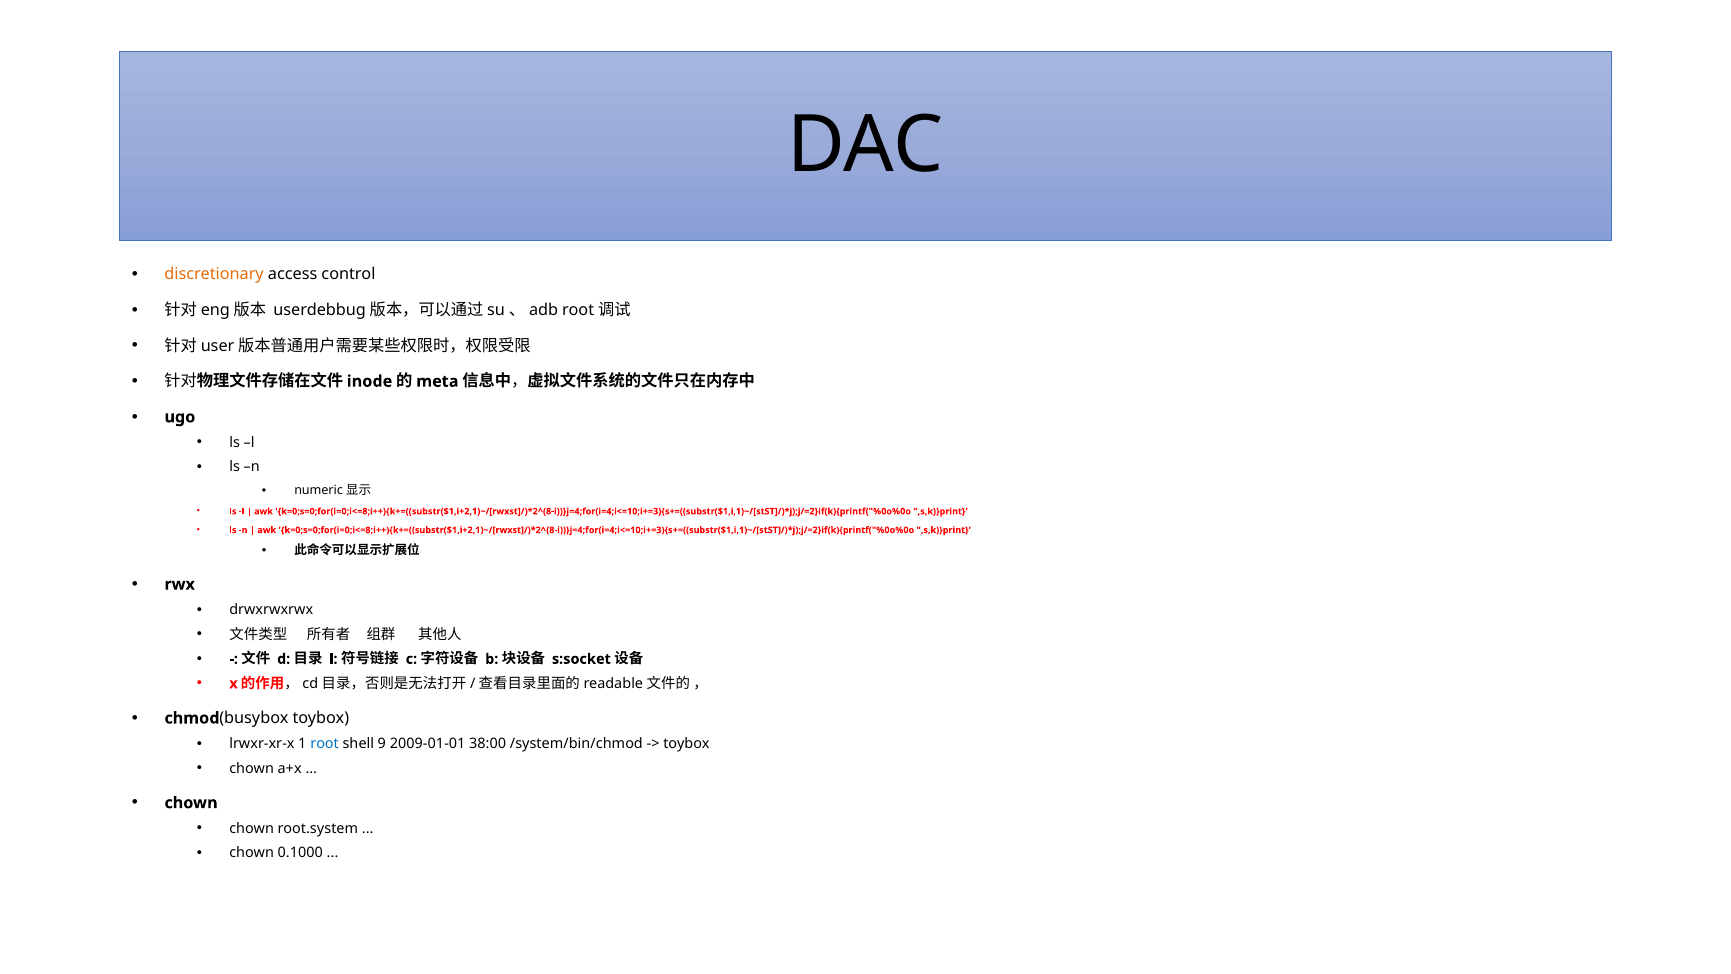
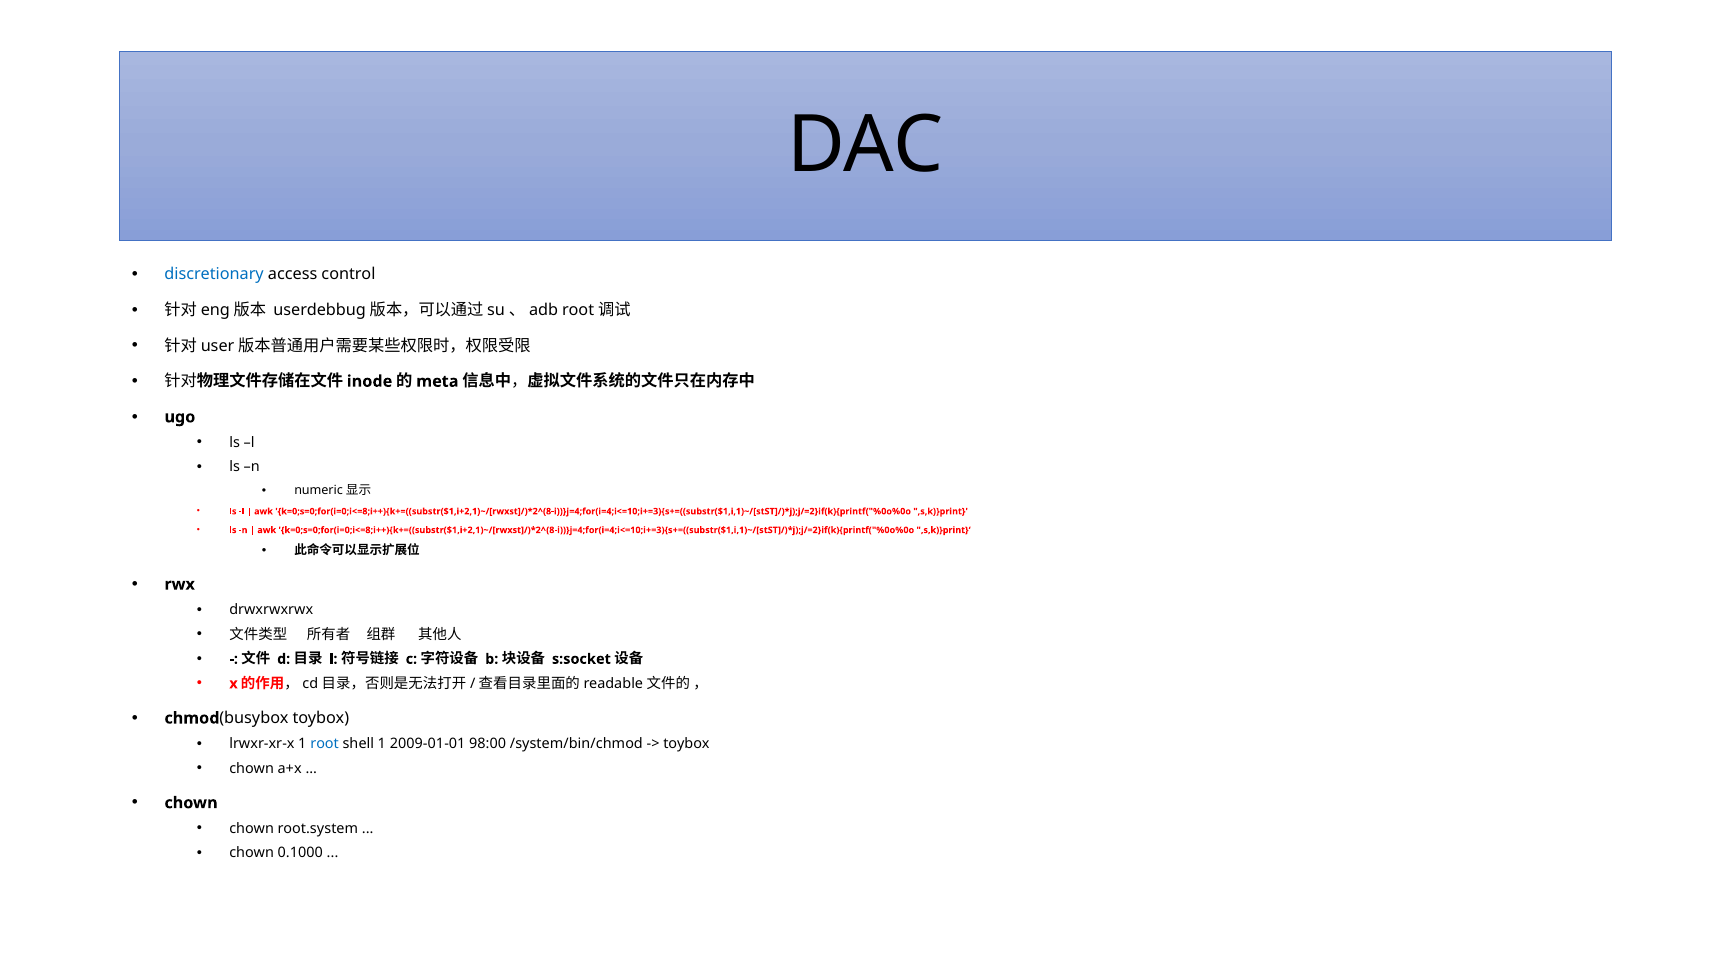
discretionary colour: orange -> blue
shell 9: 9 -> 1
38:00: 38:00 -> 98:00
